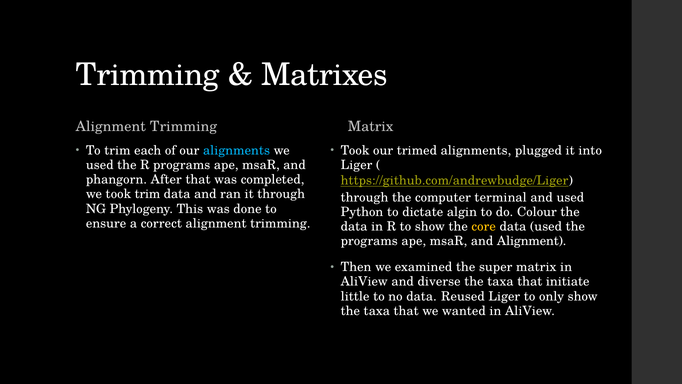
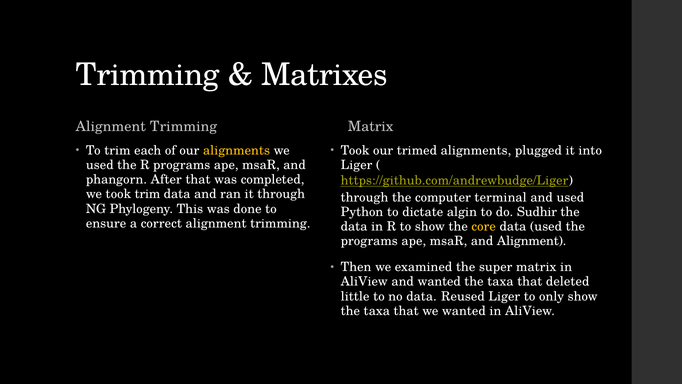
alignments at (236, 150) colour: light blue -> yellow
Colour: Colour -> Sudhir
and diverse: diverse -> wanted
initiate: initiate -> deleted
